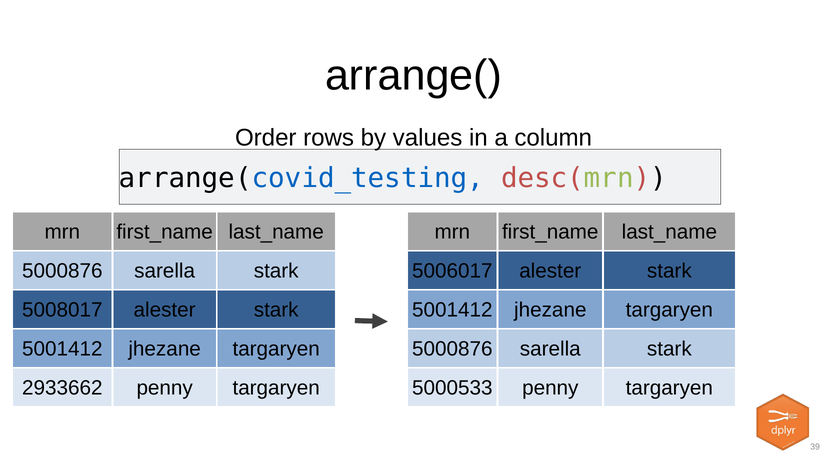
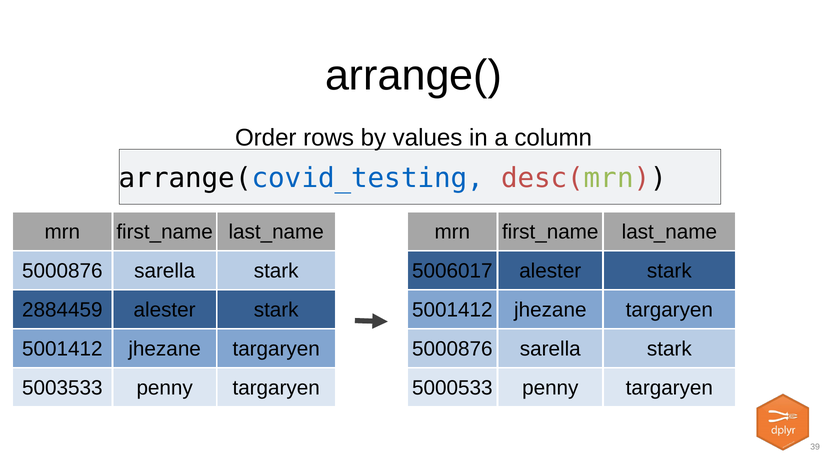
5008017: 5008017 -> 2884459
2933662: 2933662 -> 5003533
